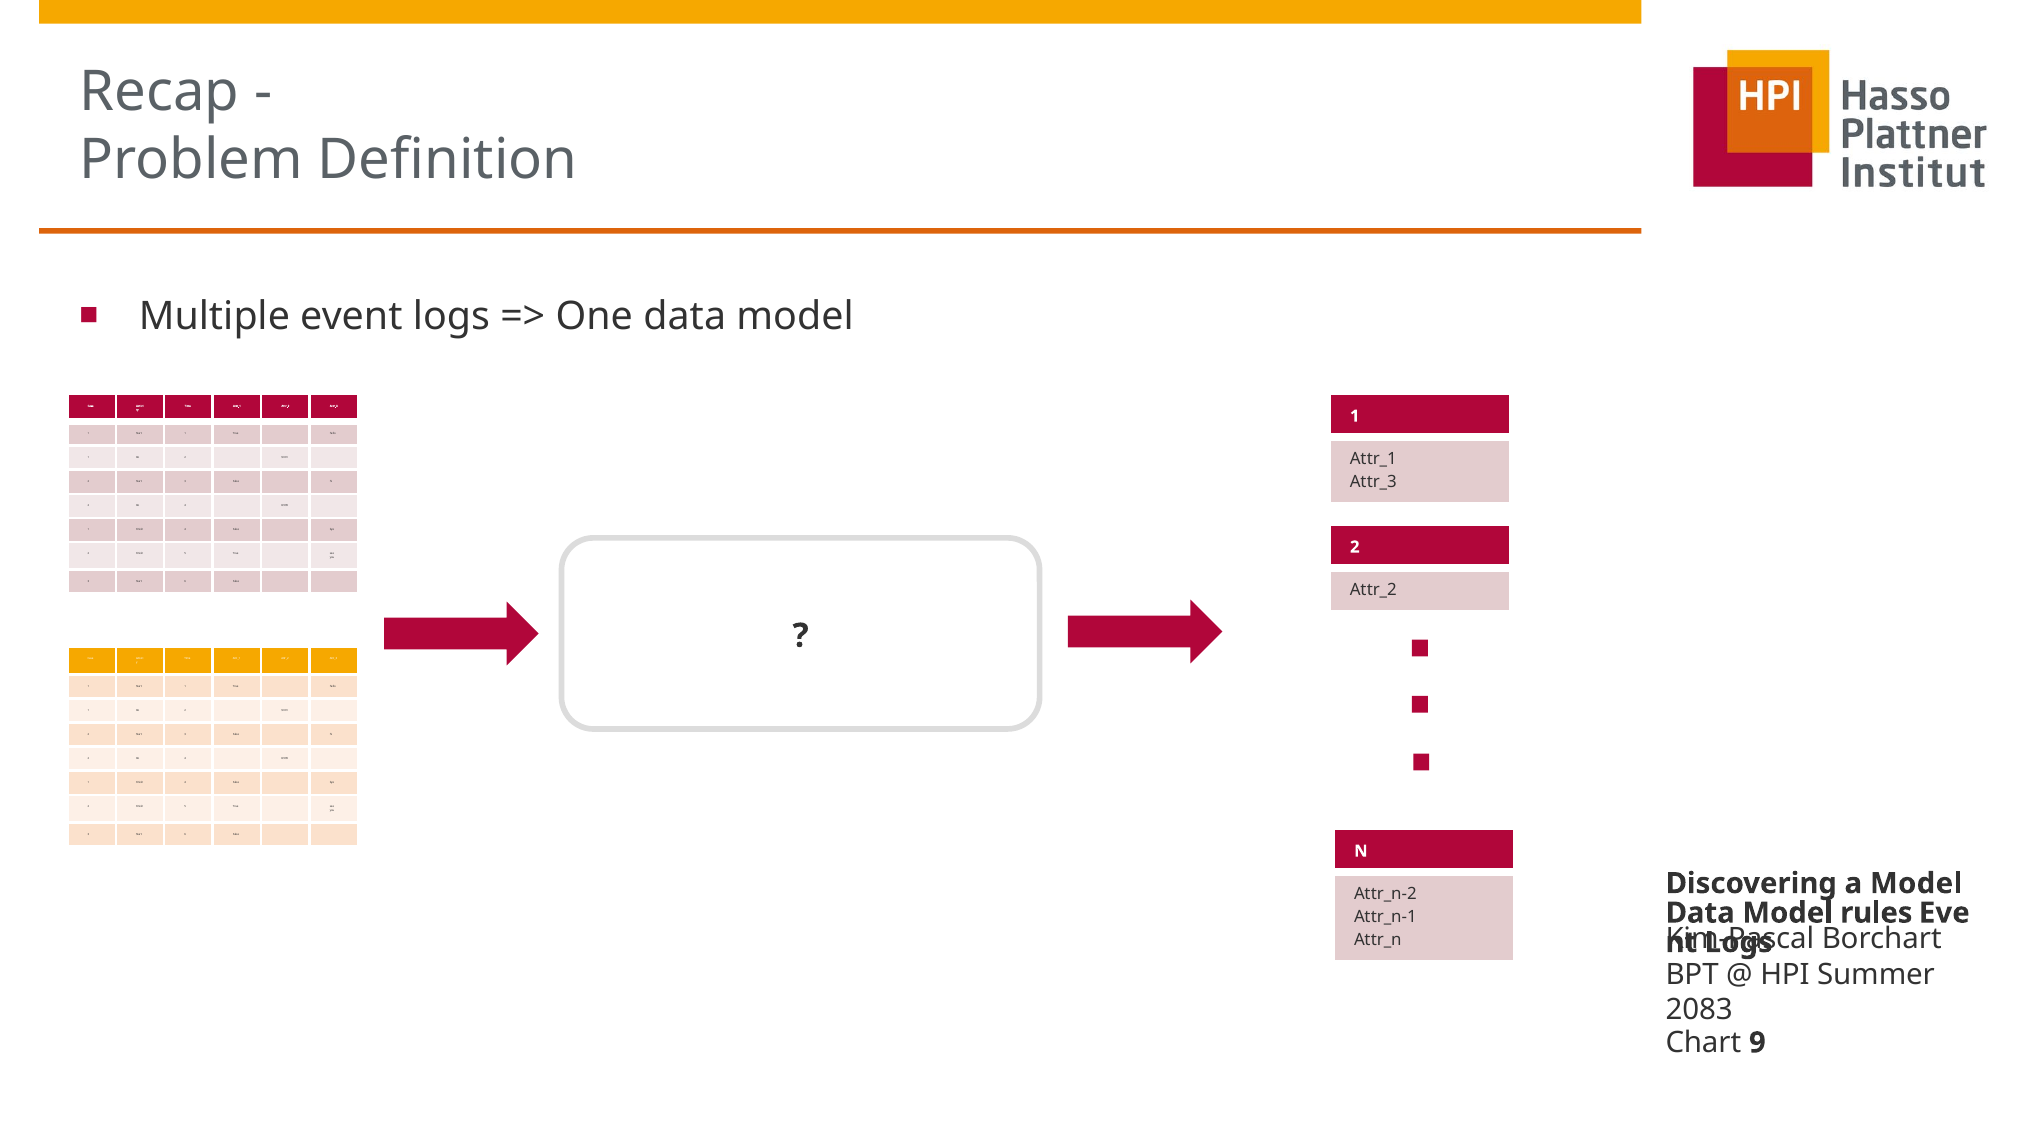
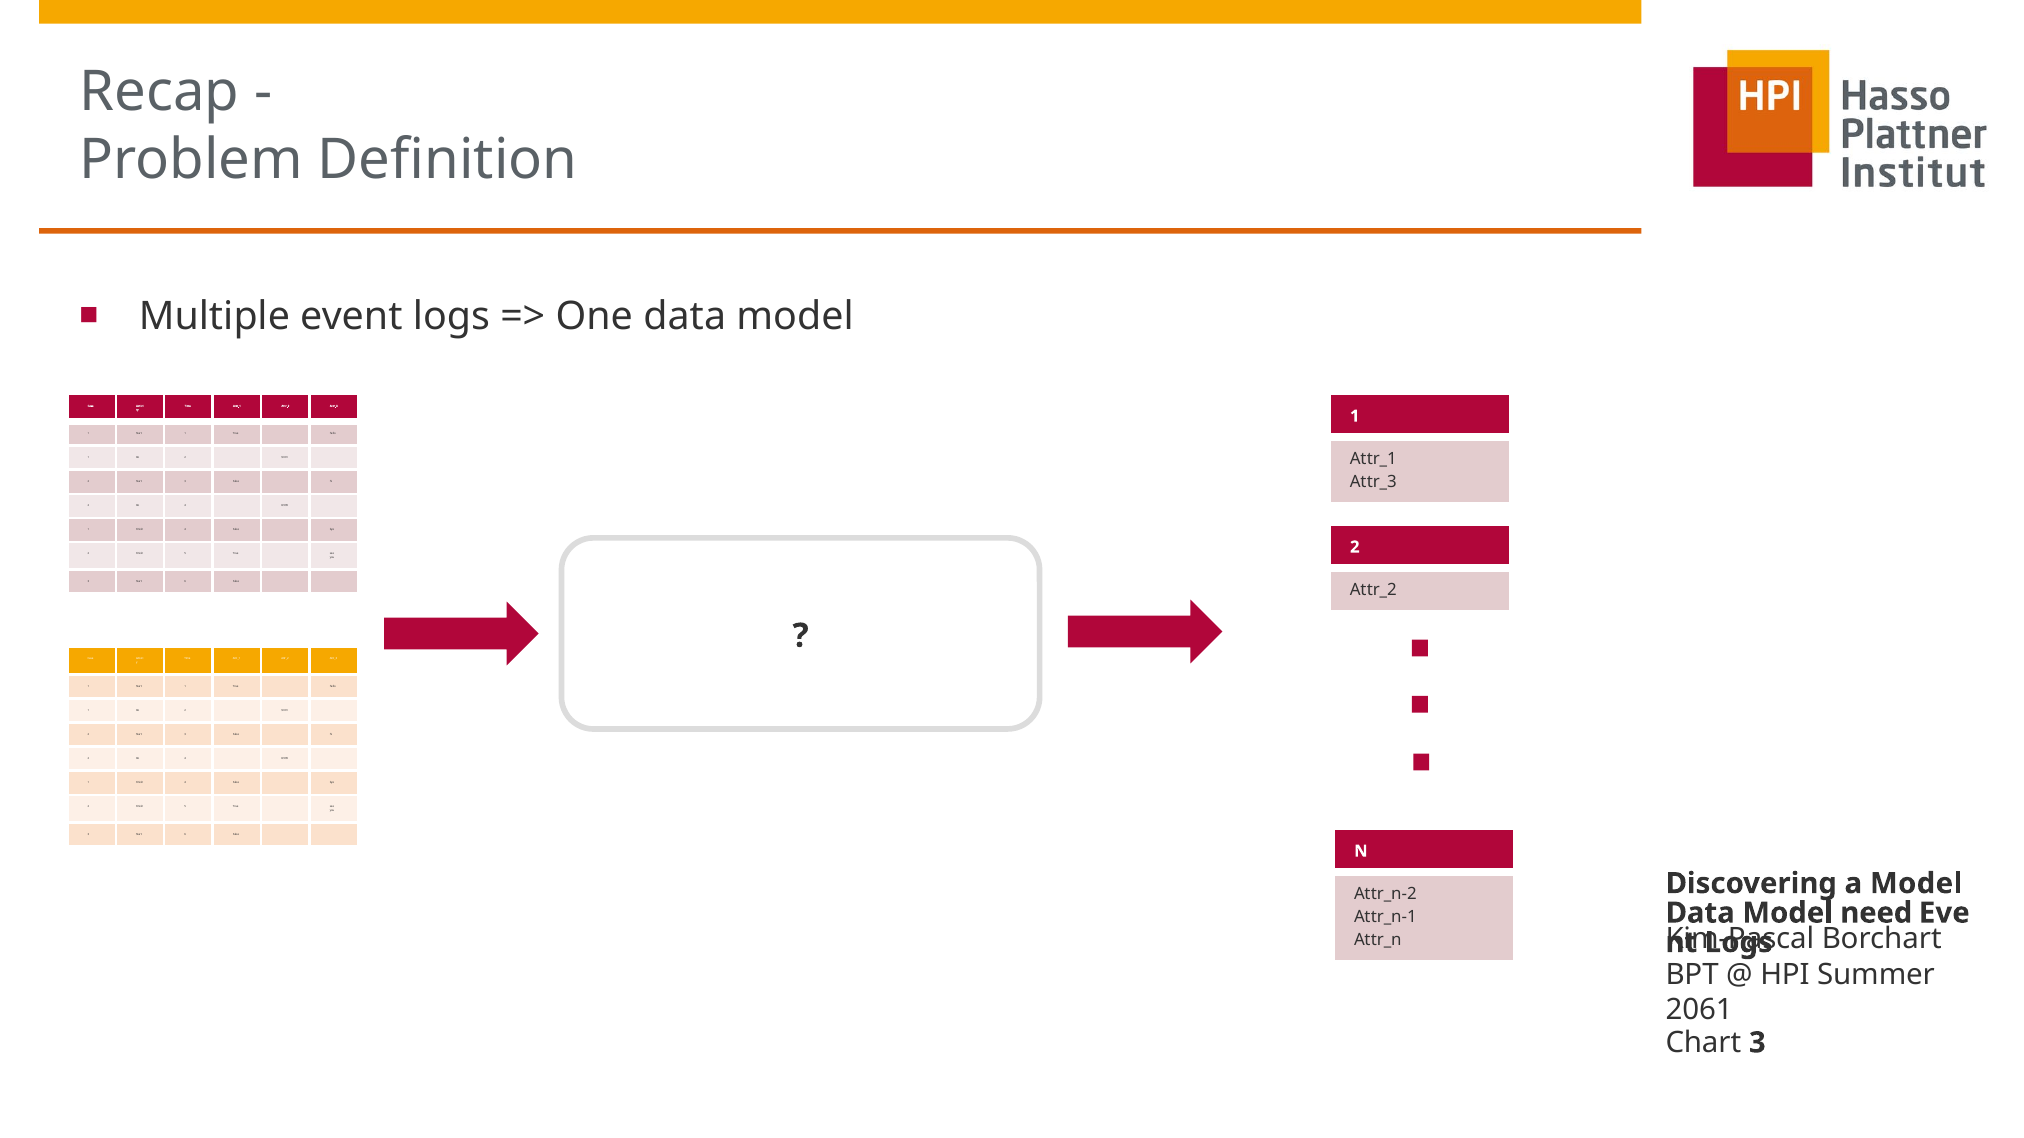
rules: rules -> need
2083: 2083 -> 2061
Chart 9: 9 -> 3
